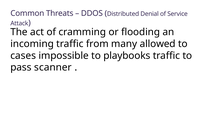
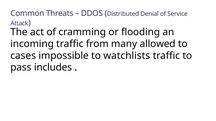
playbooks: playbooks -> watchlists
scanner: scanner -> includes
